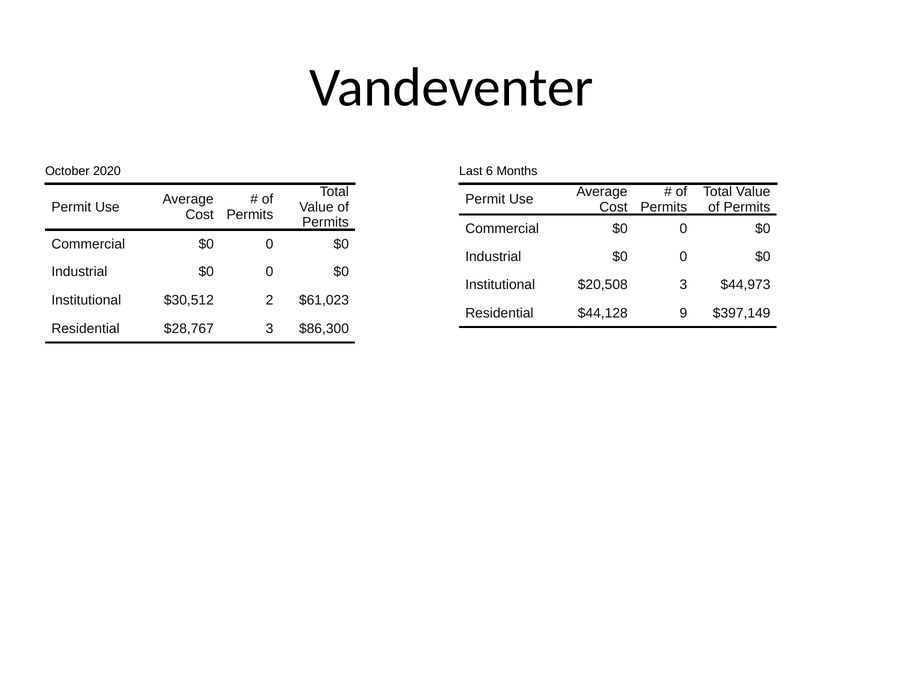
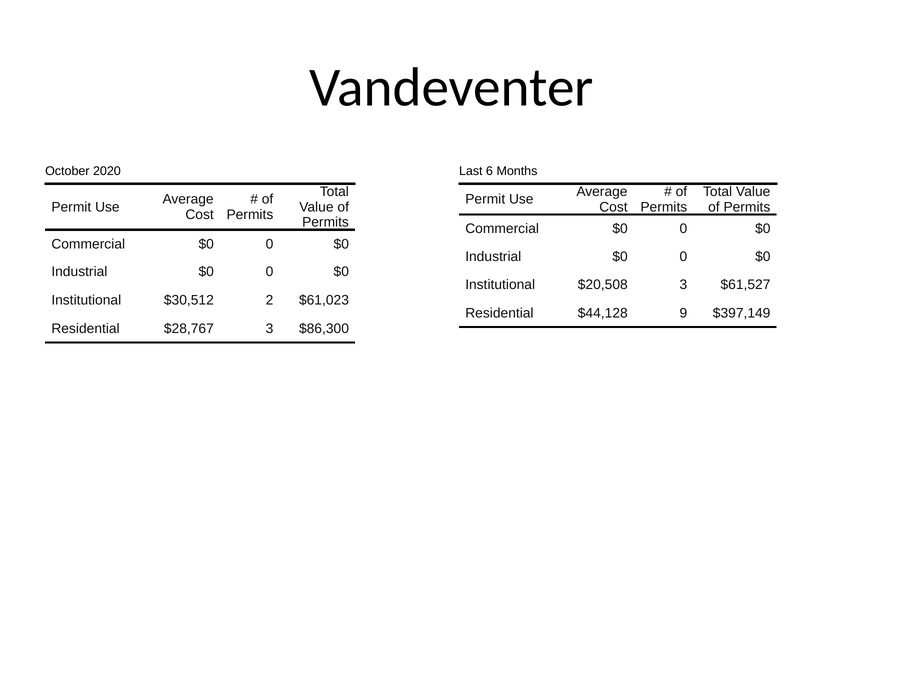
$44,973: $44,973 -> $61,527
